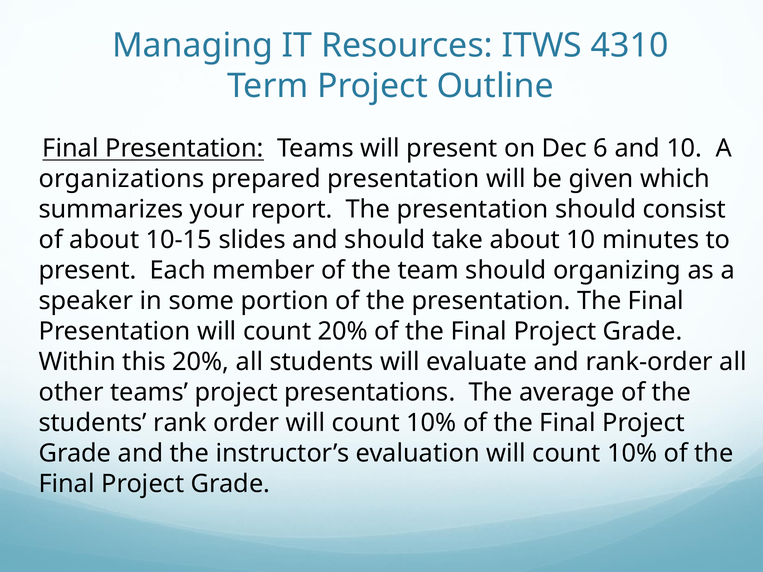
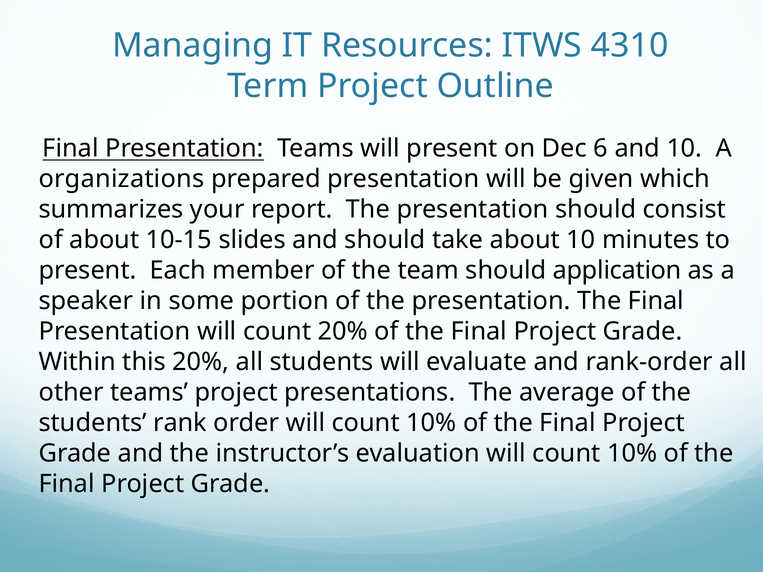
organizing: organizing -> application
